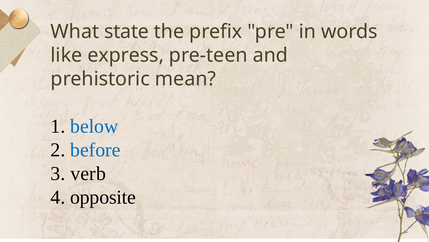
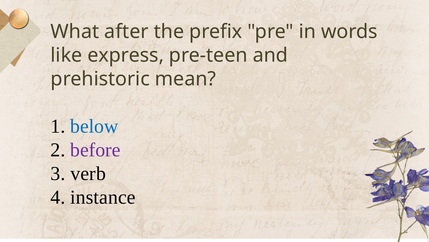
state: state -> after
before colour: blue -> purple
opposite: opposite -> instance
